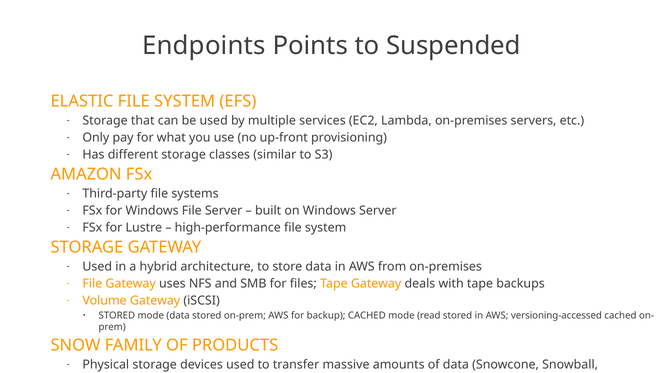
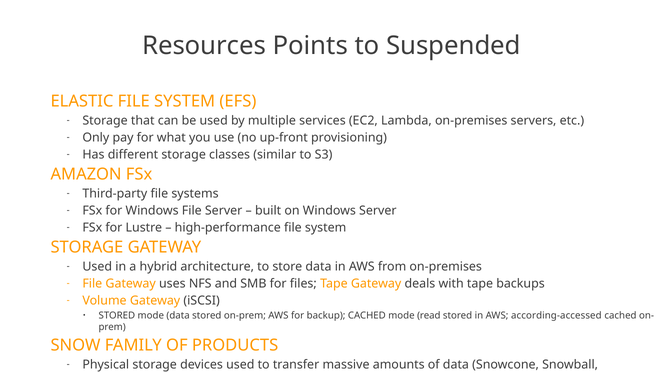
Endpoints: Endpoints -> Resources
versioning-accessed: versioning-accessed -> according-accessed
